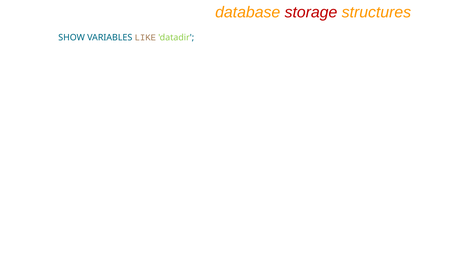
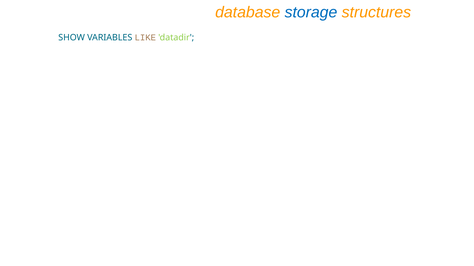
storage colour: red -> blue
